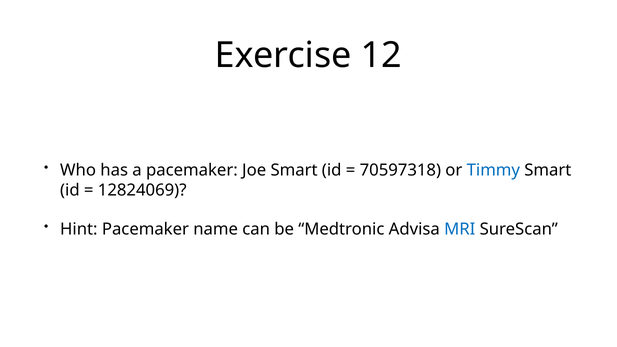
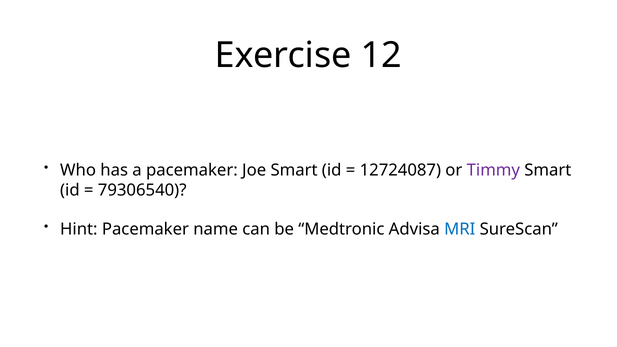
70597318: 70597318 -> 12724087
Timmy colour: blue -> purple
12824069: 12824069 -> 79306540
